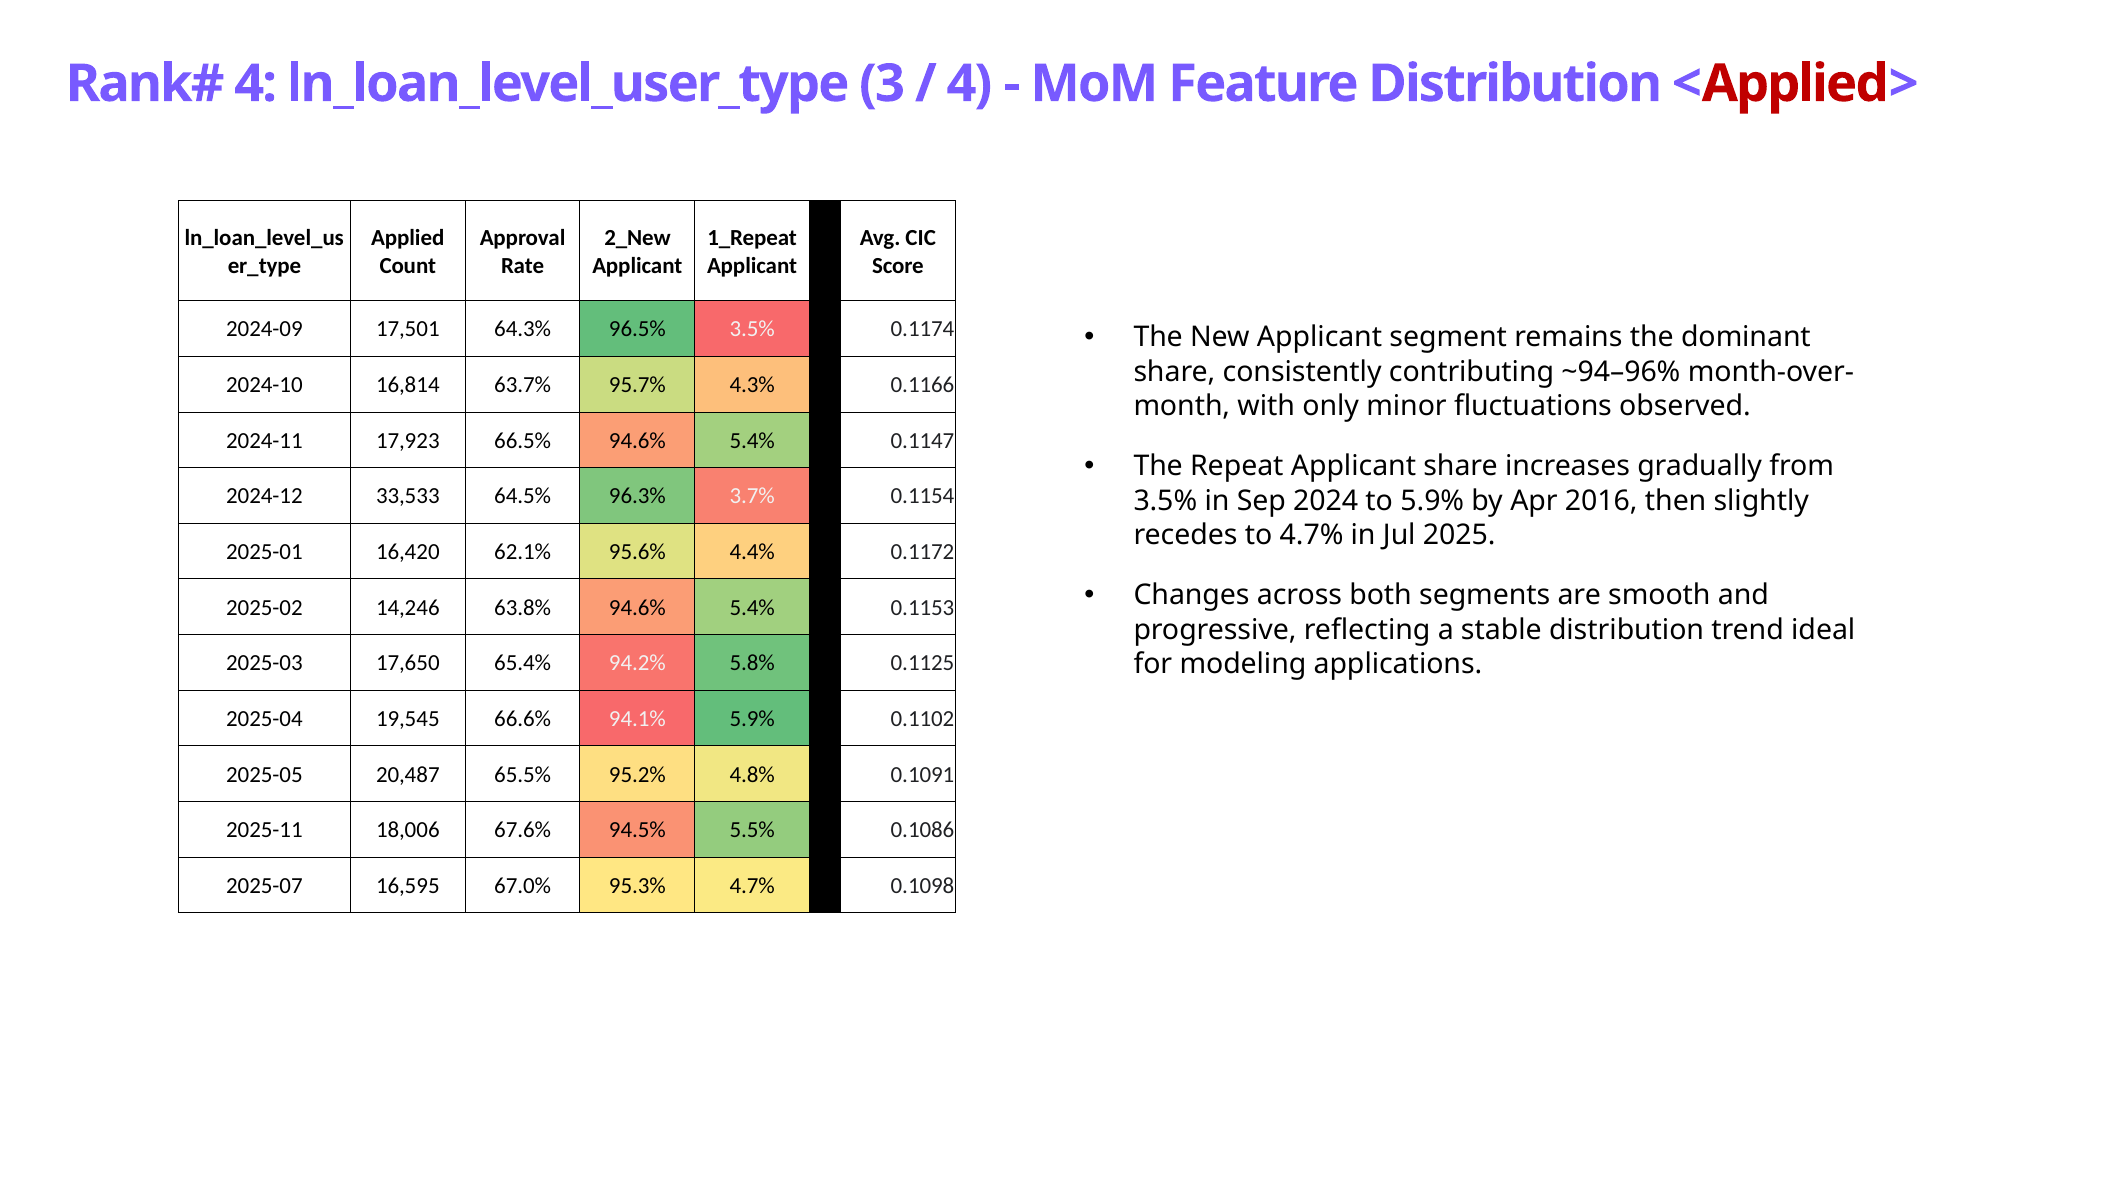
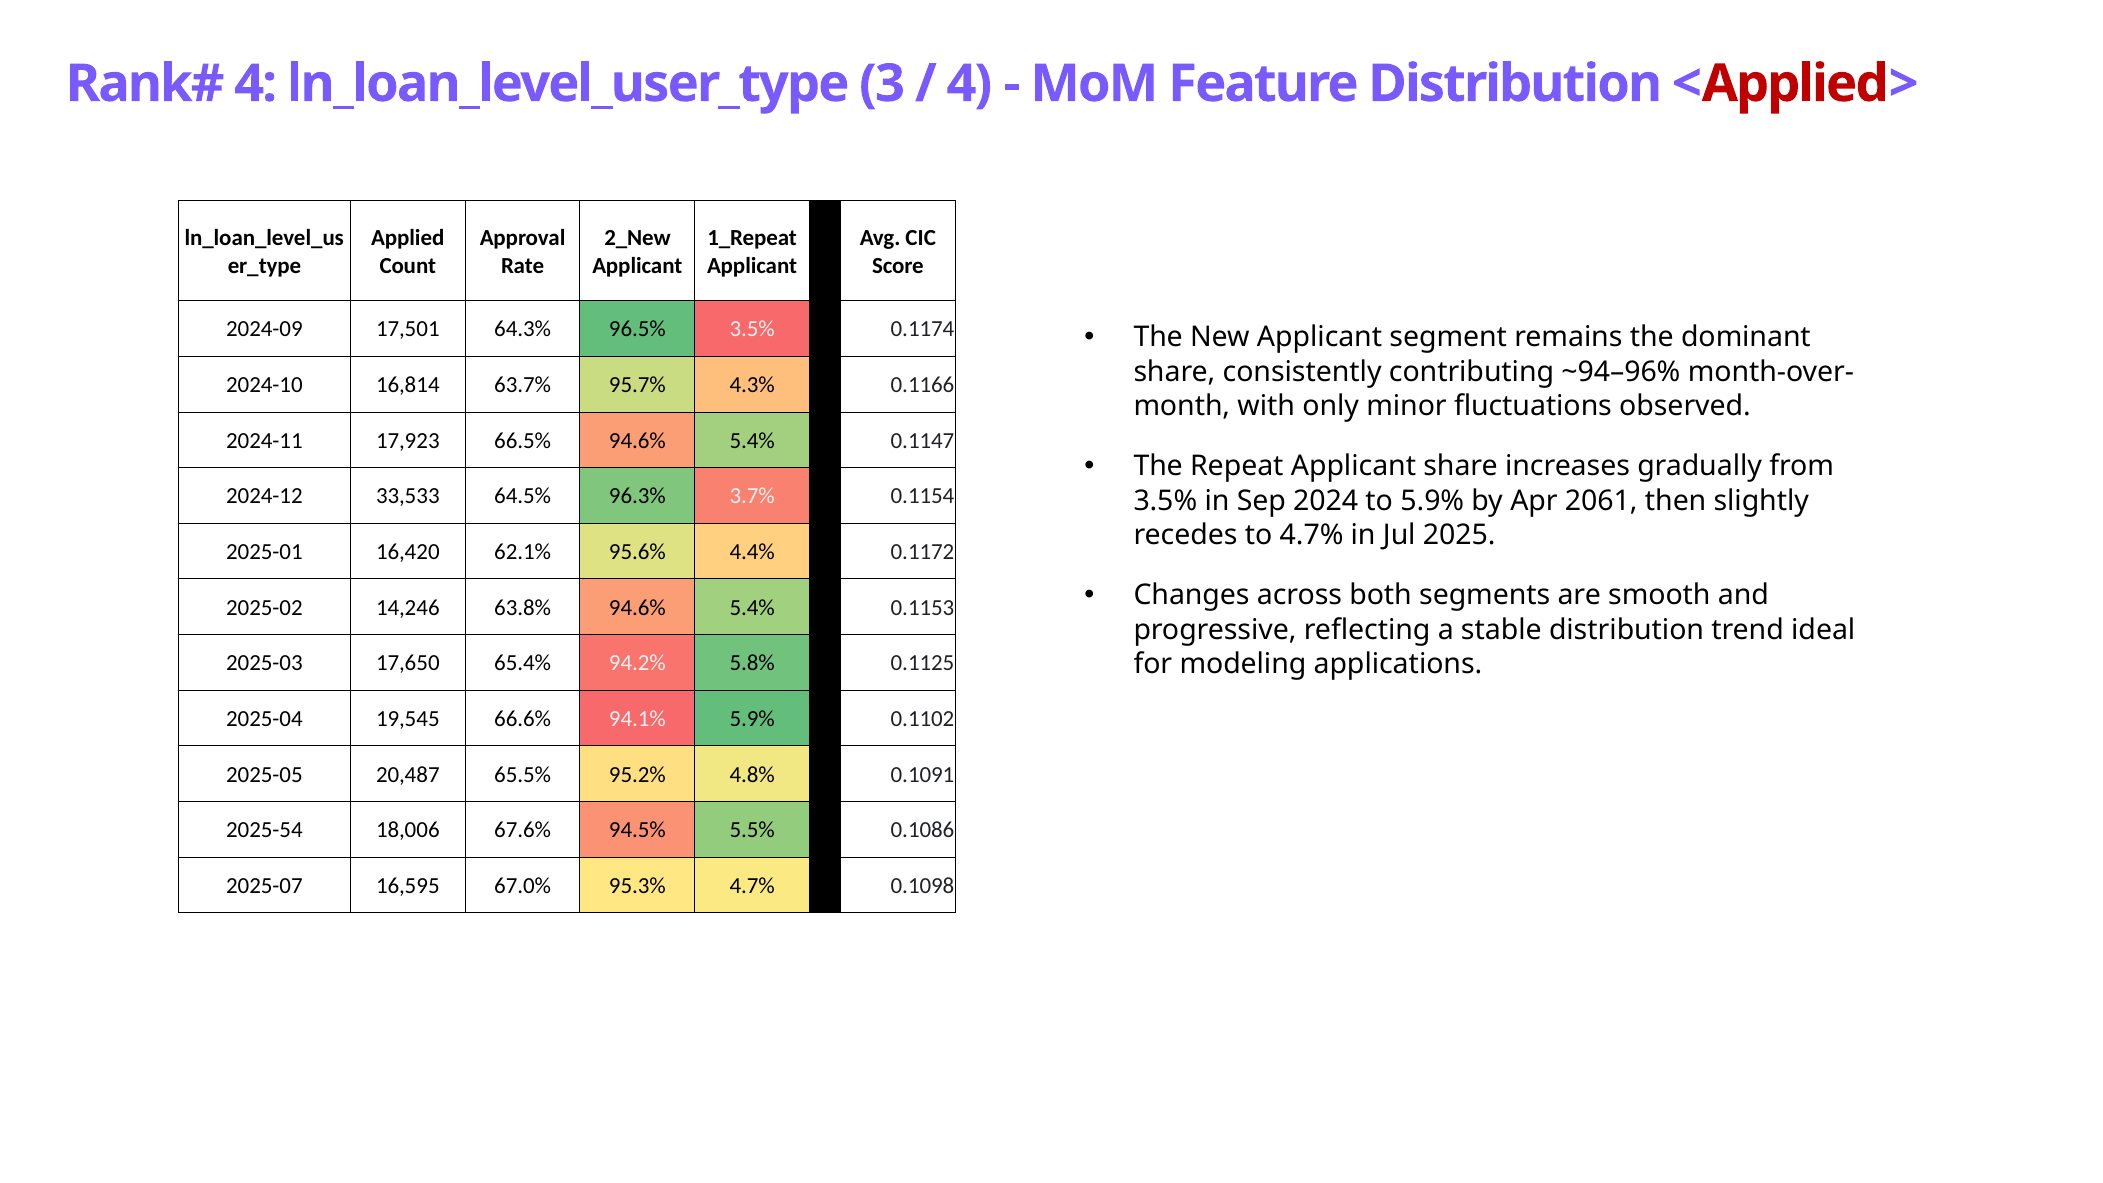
2016: 2016 -> 2061
2025-11: 2025-11 -> 2025-54
